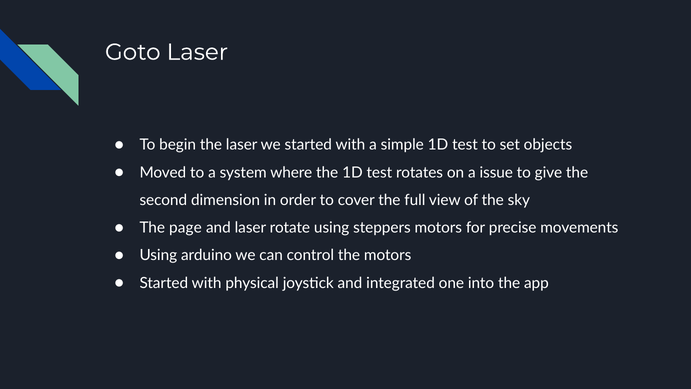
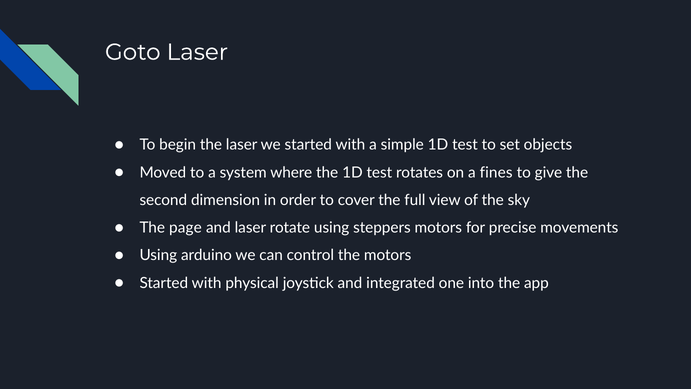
issue: issue -> fines
